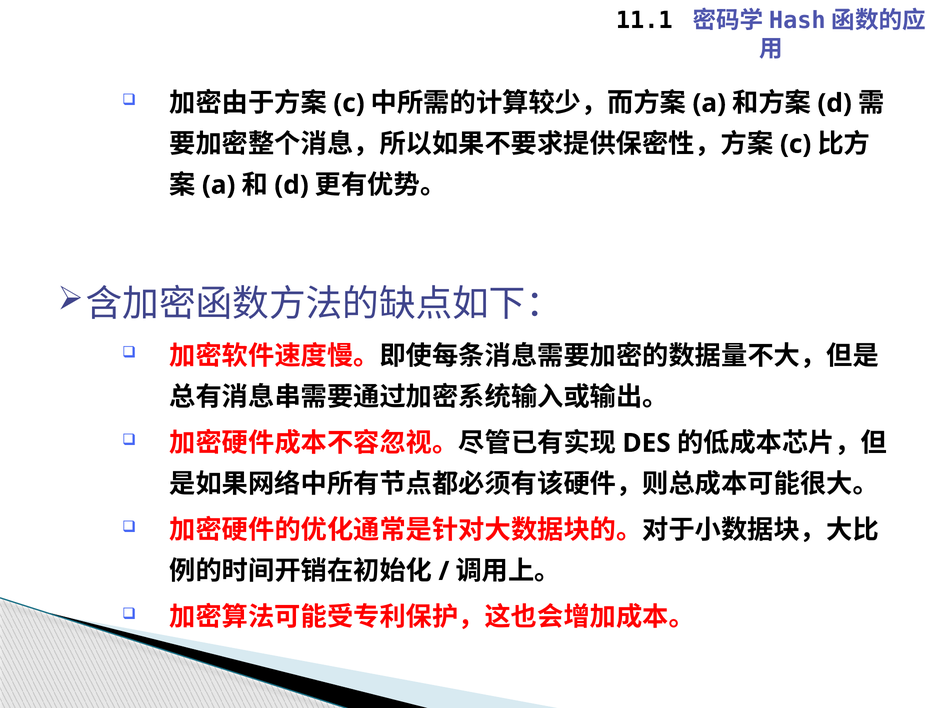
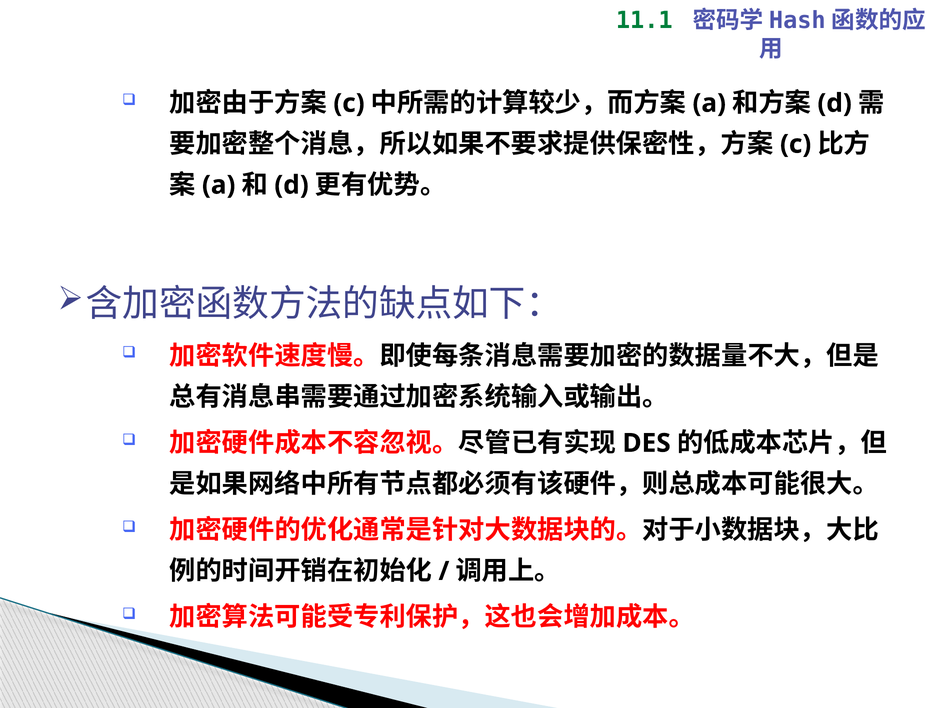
11.1 colour: black -> green
